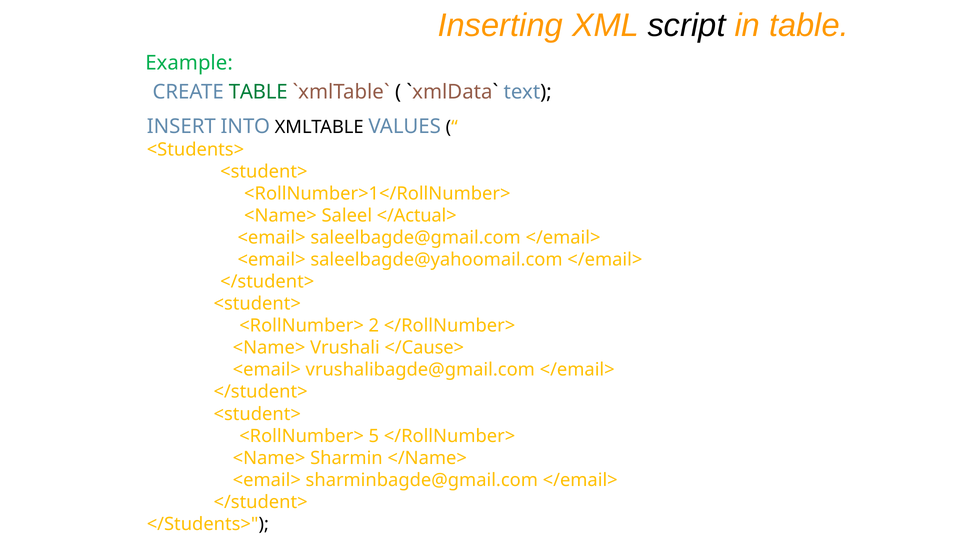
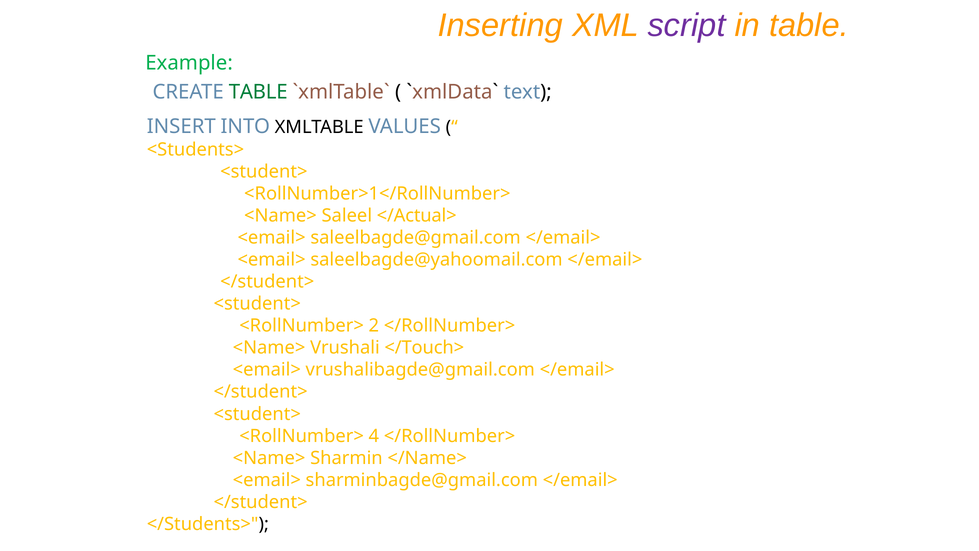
script colour: black -> purple
</Cause>: </Cause> -> </Touch>
5: 5 -> 4
